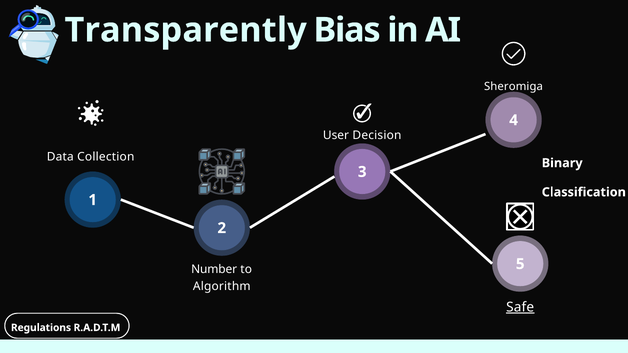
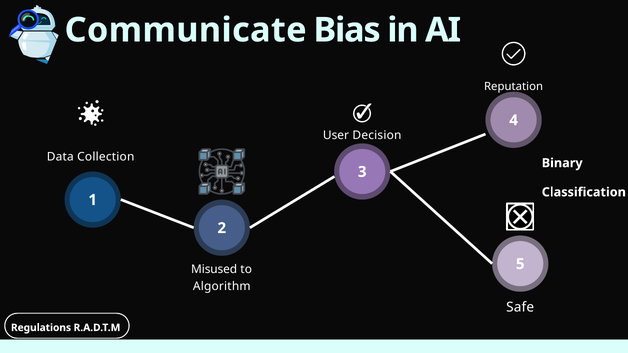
Transparently: Transparently -> Communicate
Sheromiga: Sheromiga -> Reputation
Number: Number -> Misused
Safe underline: present -> none
